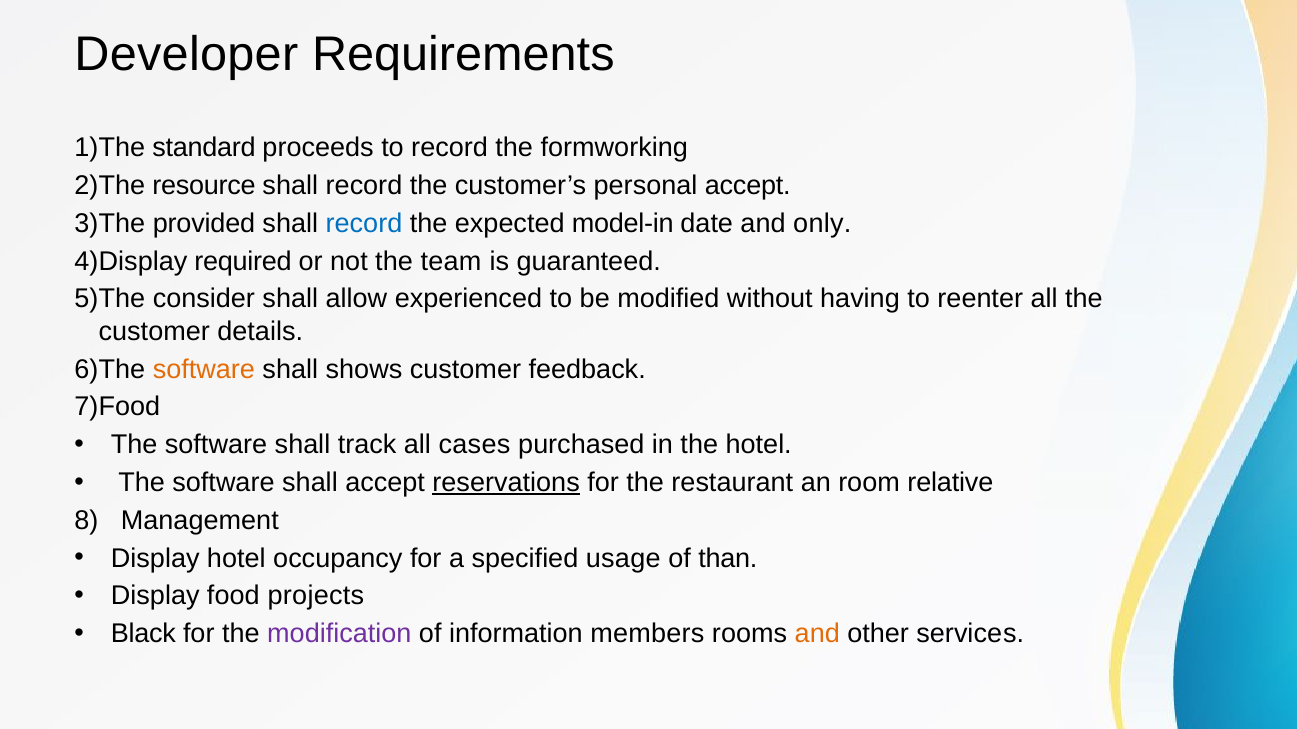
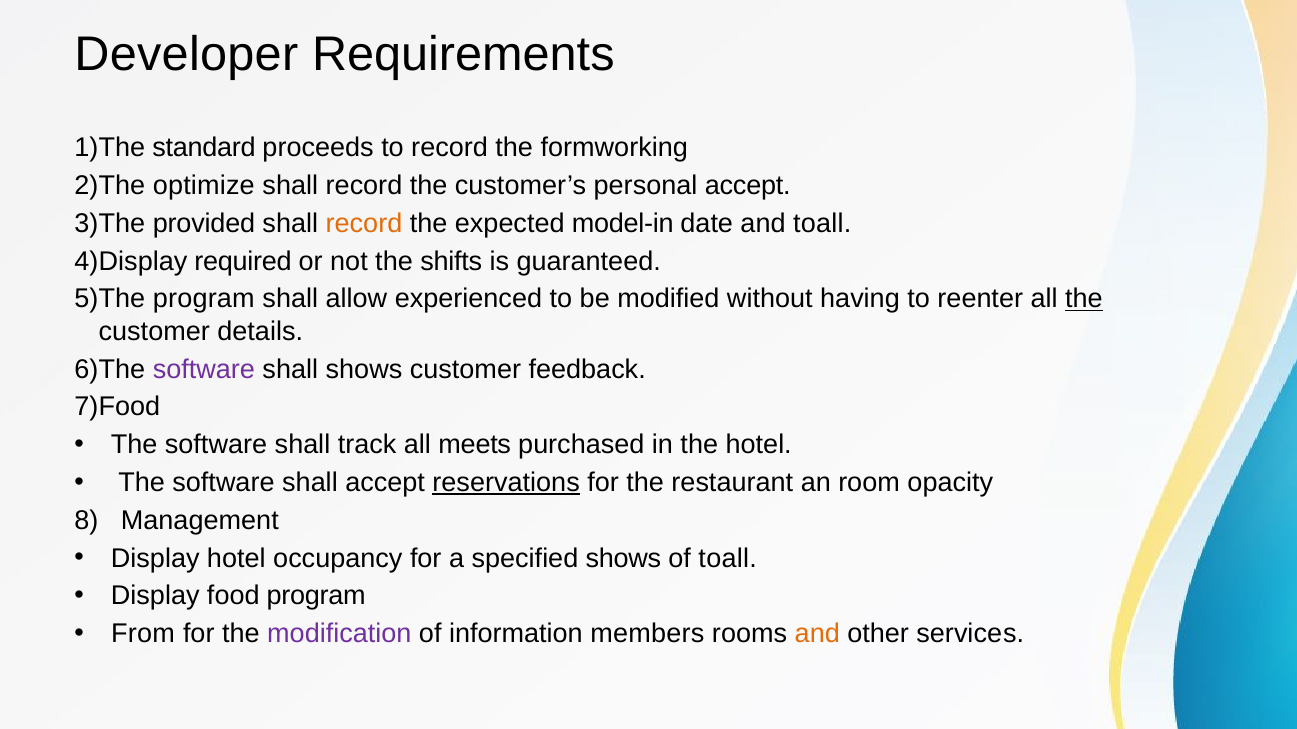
resource: resource -> optimize
record at (364, 224) colour: blue -> orange
and only: only -> toall
team: team -> shifts
consider at (204, 299): consider -> program
the at (1084, 299) underline: none -> present
software at (204, 369) colour: orange -> purple
cases: cases -> meets
relative: relative -> opacity
specified usage: usage -> shows
of than: than -> toall
food projects: projects -> program
Black: Black -> From
